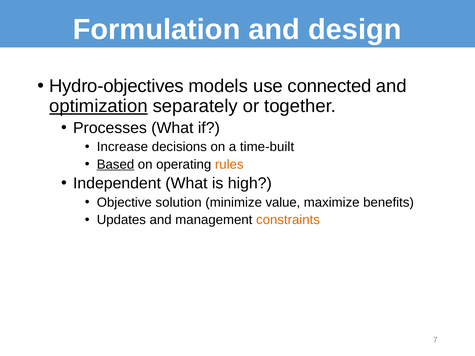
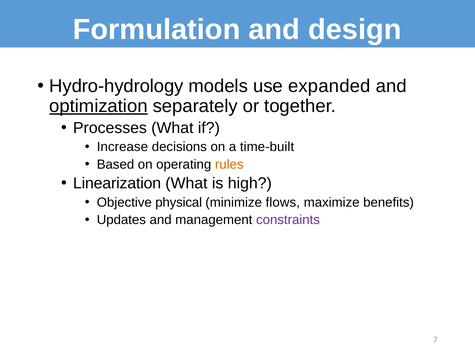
Hydro-objectives: Hydro-objectives -> Hydro-hydrology
connected: connected -> expanded
Based underline: present -> none
Independent: Independent -> Linearization
solution: solution -> physical
value: value -> flows
constraints colour: orange -> purple
